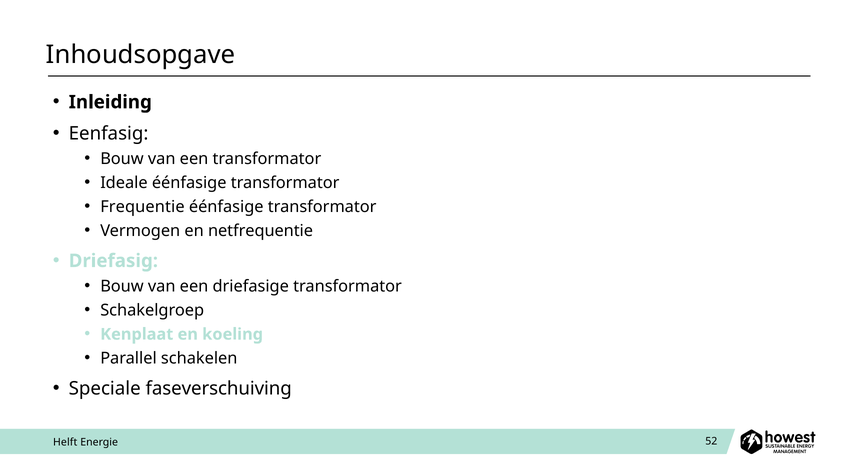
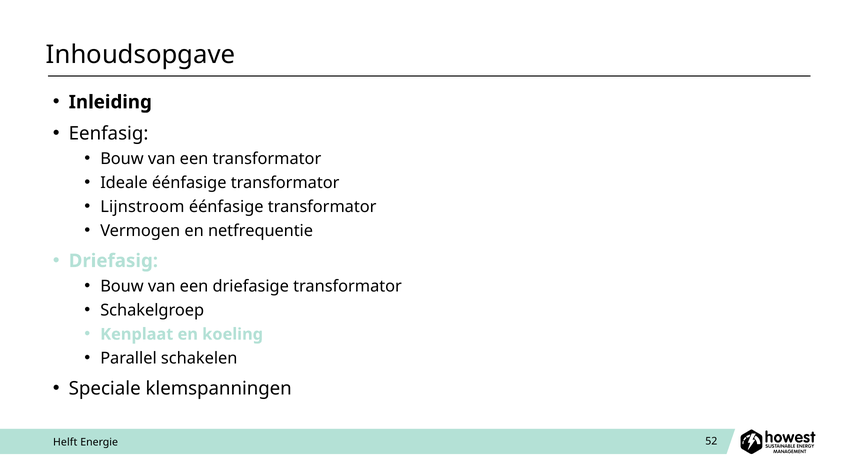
Frequentie: Frequentie -> Lijnstroom
faseverschuiving: faseverschuiving -> klemspanningen
